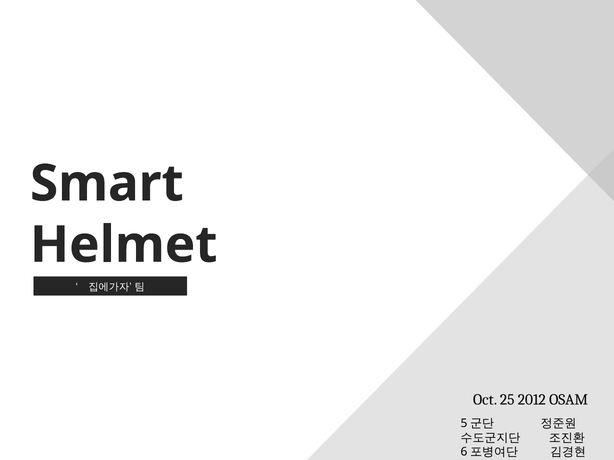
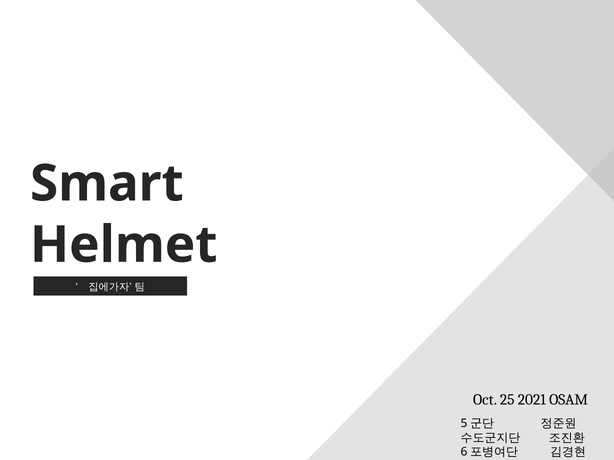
2012: 2012 -> 2021
